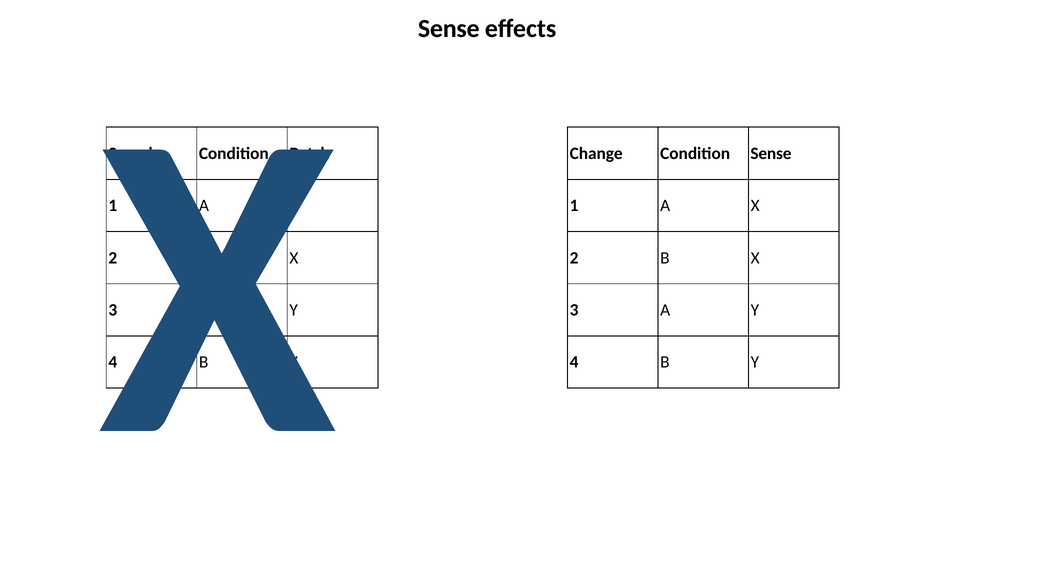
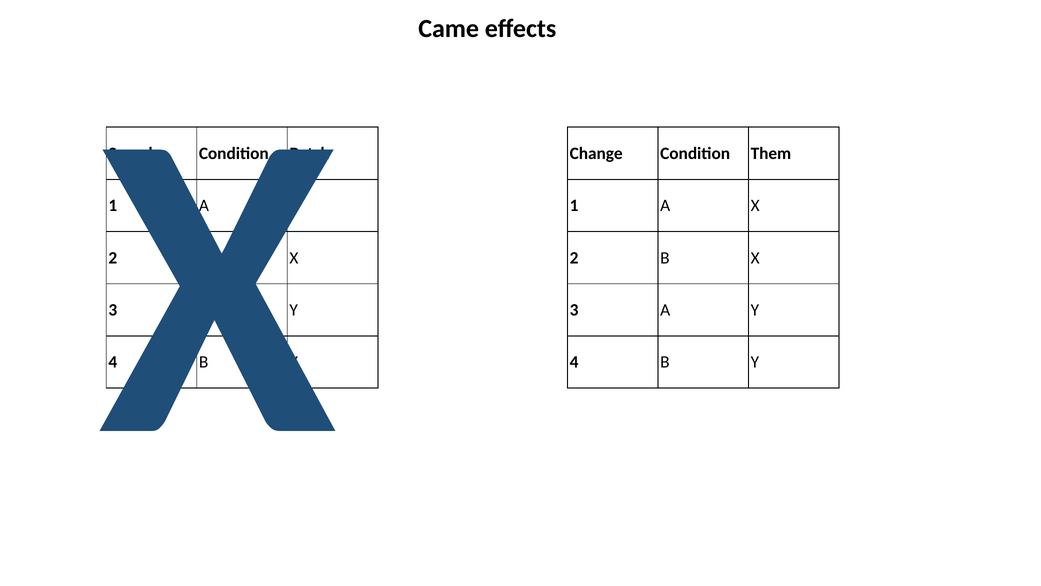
Sense at (449, 29): Sense -> Came
Condition Sense: Sense -> Them
